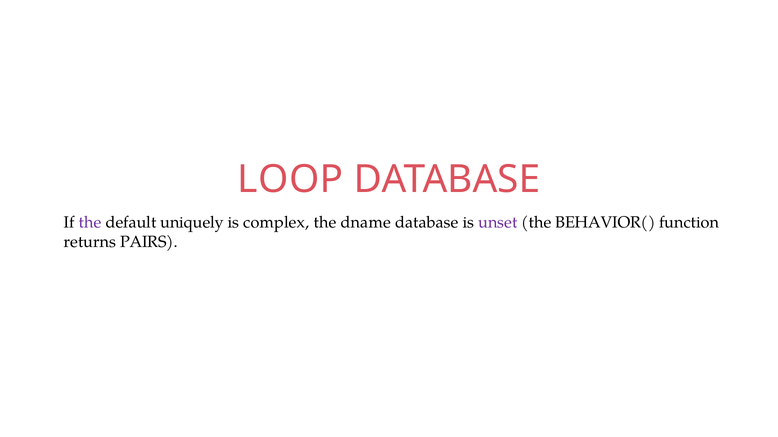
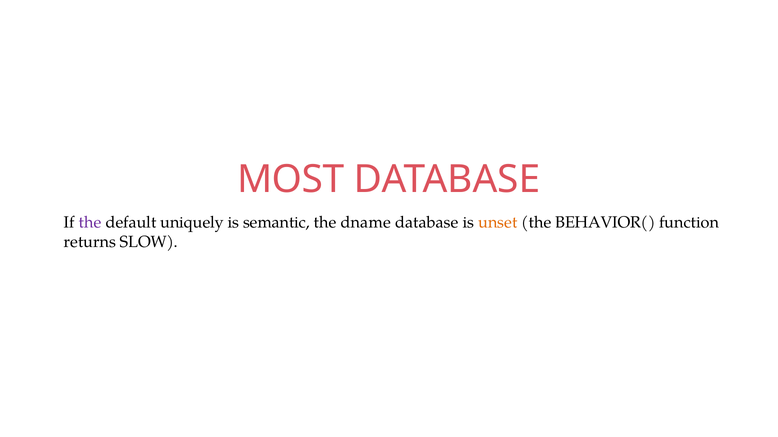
LOOP: LOOP -> MOST
complex: complex -> semantic
unset colour: purple -> orange
PAIRS: PAIRS -> SLOW
